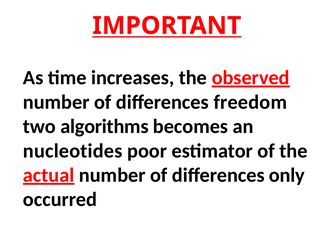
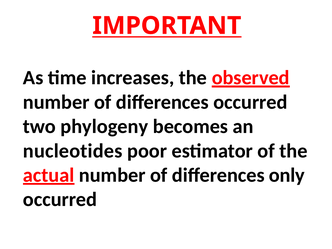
differences freedom: freedom -> occurred
algorithms: algorithms -> phylogeny
